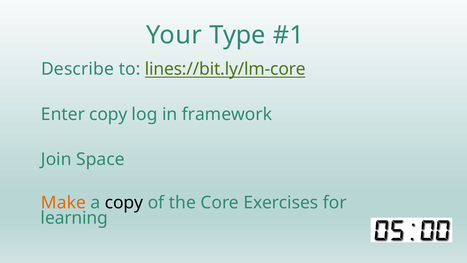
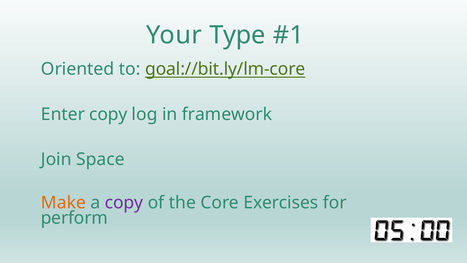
Describe: Describe -> Oriented
lines://bit.ly/lm-core: lines://bit.ly/lm-core -> goal://bit.ly/lm-core
copy at (124, 203) colour: black -> purple
learning: learning -> perform
